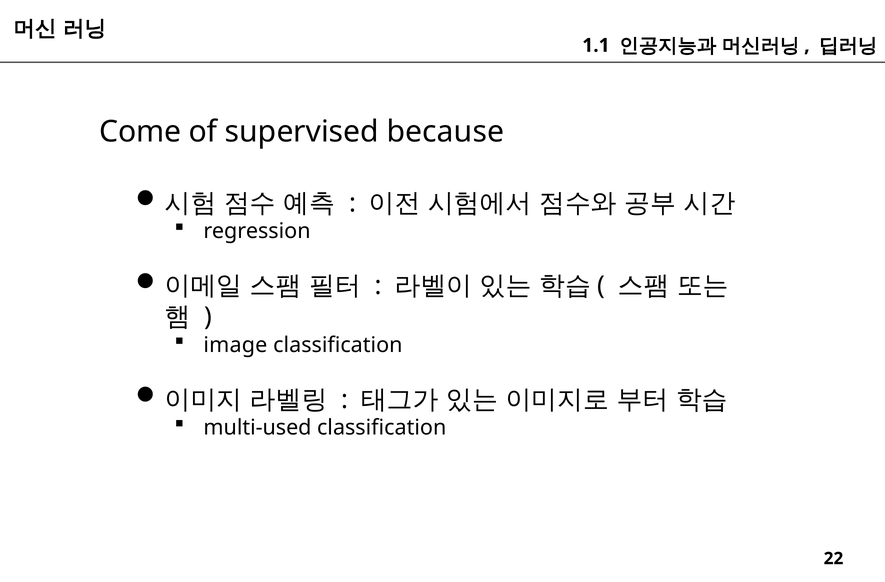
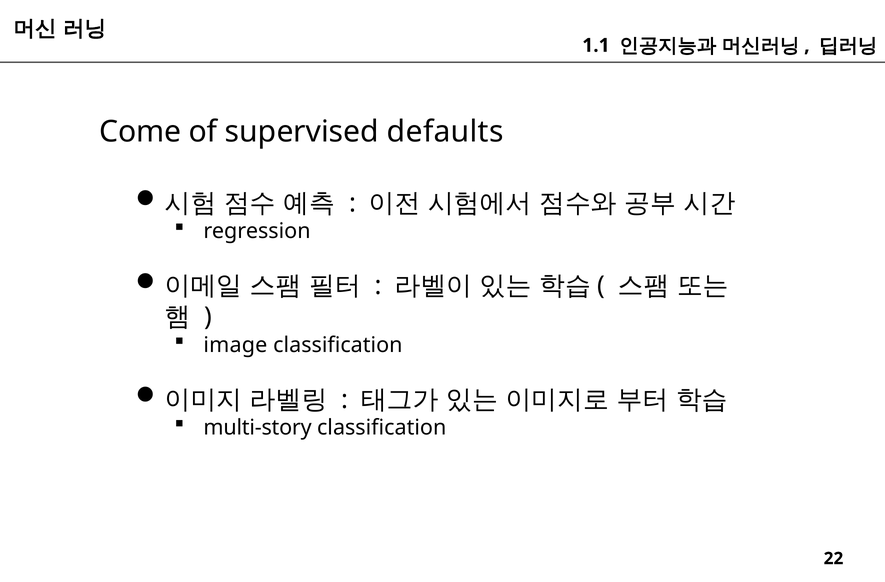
because: because -> defaults
multi-used: multi-used -> multi-story
